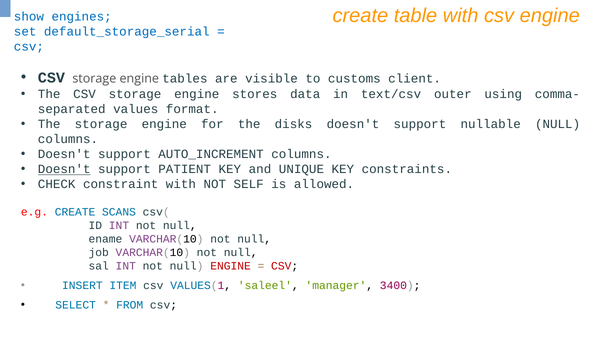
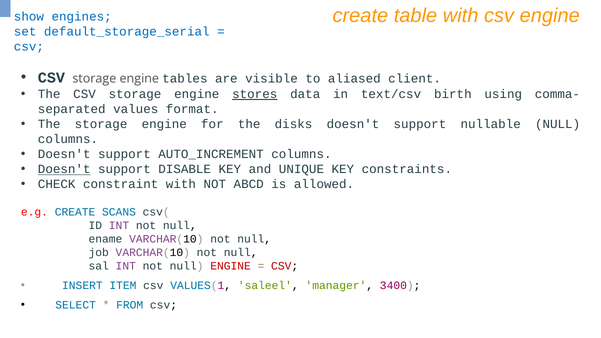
customs: customs -> aliased
stores underline: none -> present
outer: outer -> birth
PATIENT: PATIENT -> DISABLE
SELF: SELF -> ABCD
